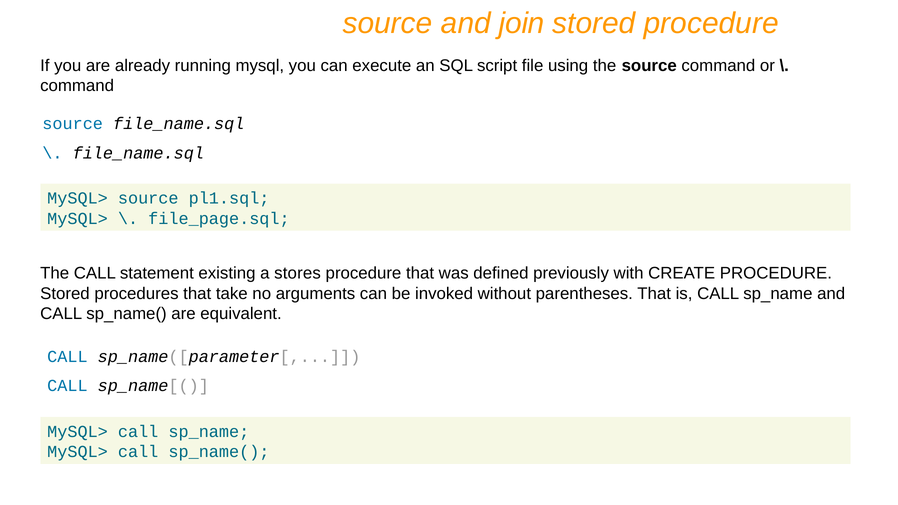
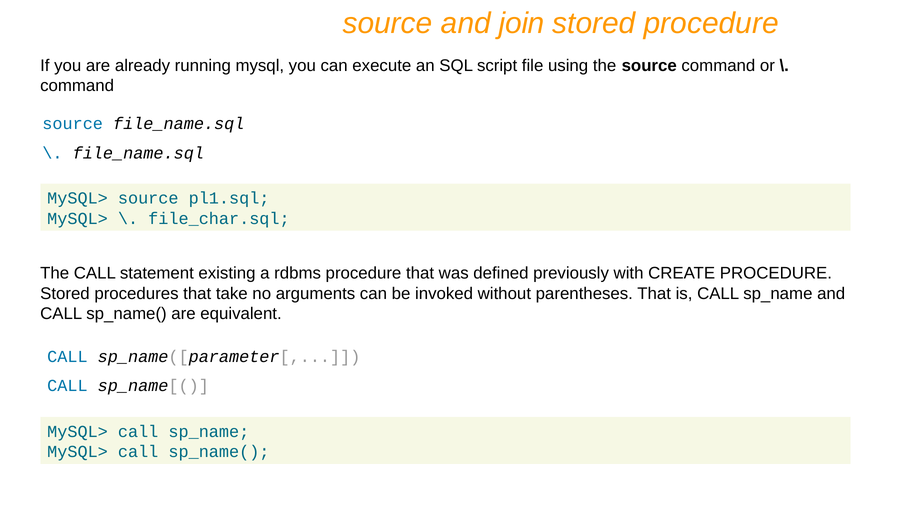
file_page.sql: file_page.sql -> file_char.sql
stores: stores -> rdbms
